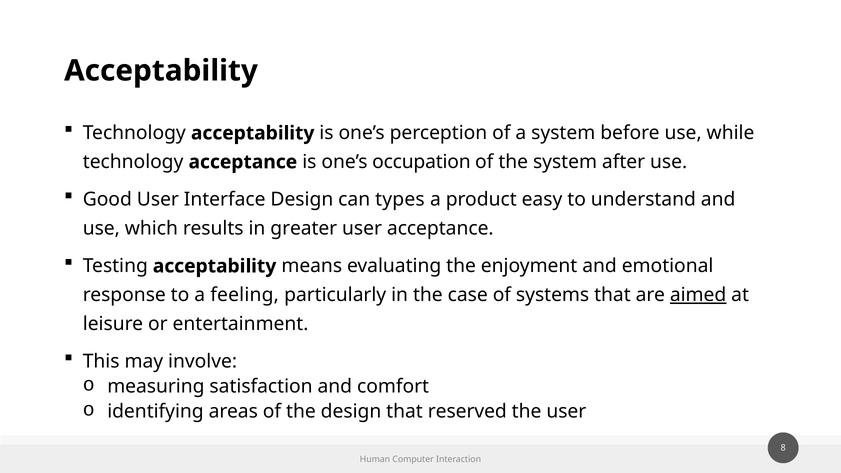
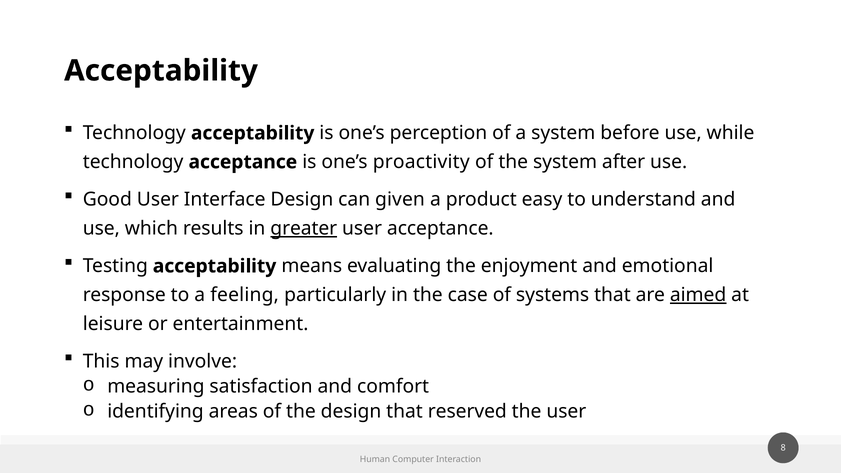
occupation: occupation -> proactivity
types: types -> given
greater underline: none -> present
